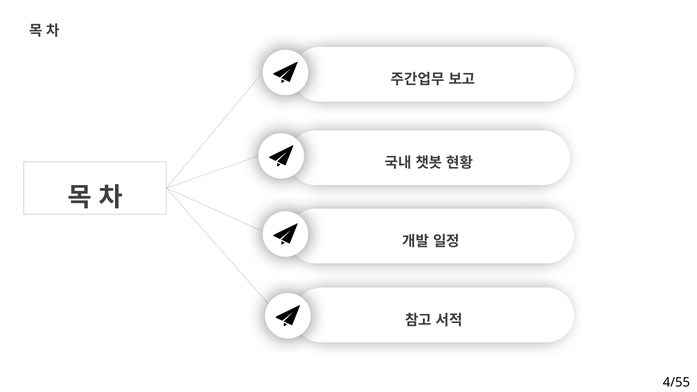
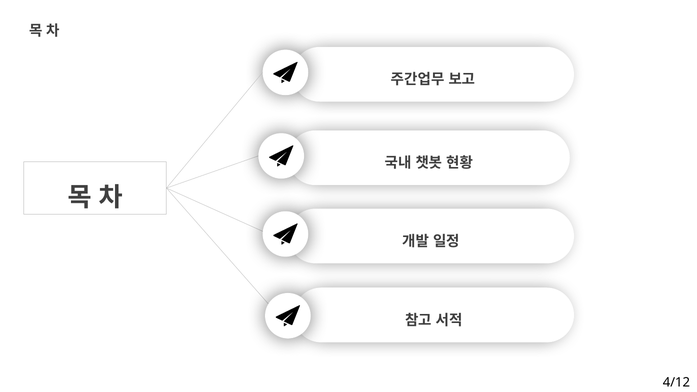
4/55: 4/55 -> 4/12
